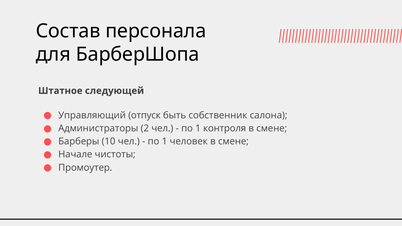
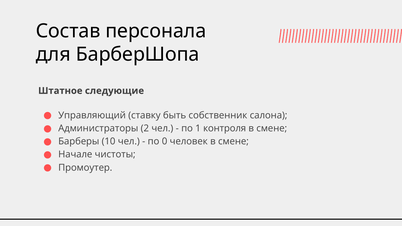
следующей: следующей -> следующие
отпуск: отпуск -> ставку
1 at (165, 141): 1 -> 0
